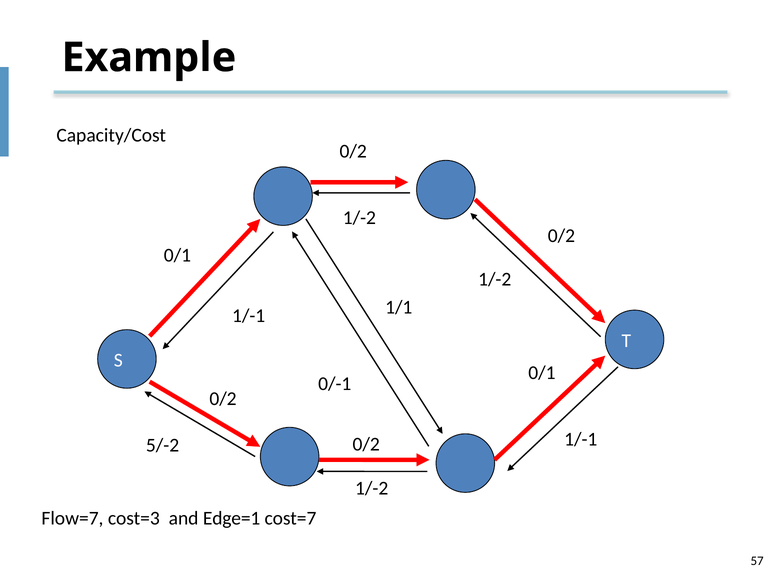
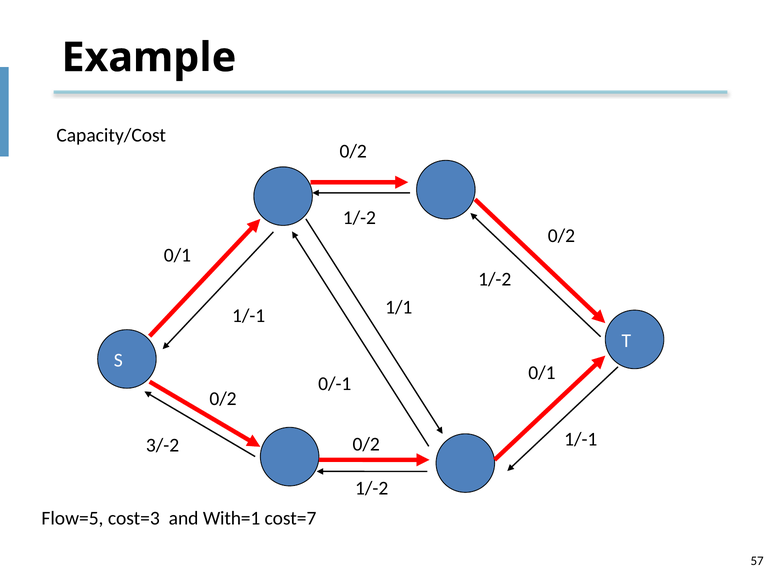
5/-2: 5/-2 -> 3/-2
Flow=7: Flow=7 -> Flow=5
Edge=1: Edge=1 -> With=1
